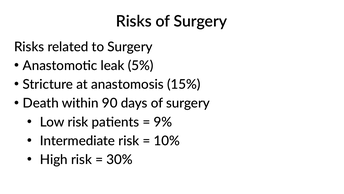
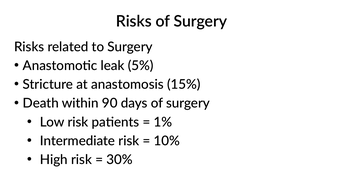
9%: 9% -> 1%
